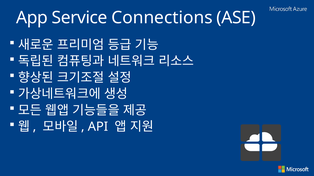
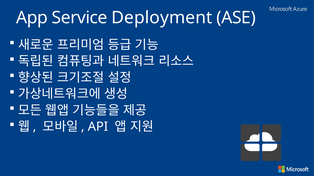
Connections: Connections -> Deployment
